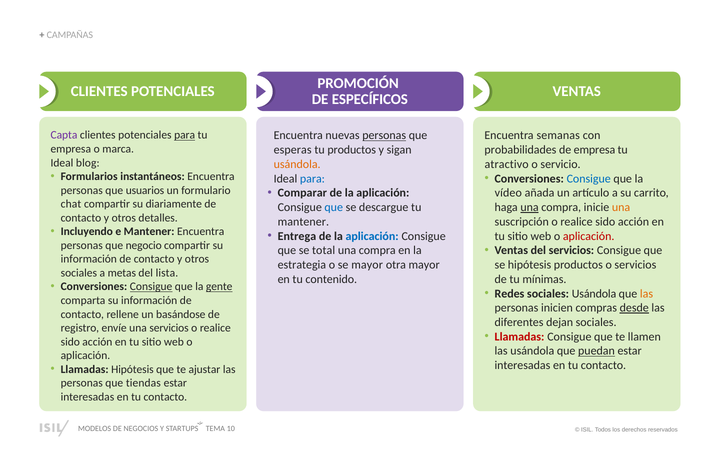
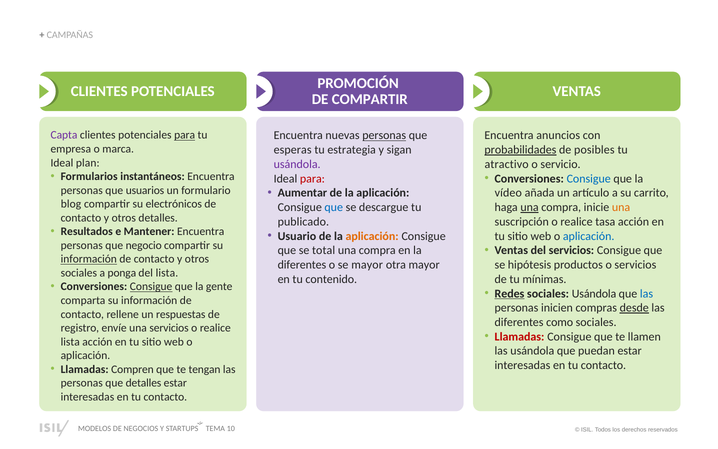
DE ESPECÍFICOS: ESPECÍFICOS -> COMPARTIR
semanas: semanas -> anuncios
tu productos: productos -> estrategia
probabilidades underline: none -> present
de empresa: empresa -> posibles
blog: blog -> plan
usándola at (297, 164) colour: orange -> purple
para at (312, 179) colour: blue -> red
Comparar: Comparar -> Aumentar
chat: chat -> blog
diariamente: diariamente -> electrónicos
mantener at (303, 222): mantener -> publicado
suscripción o realice sido: sido -> tasa
Incluyendo: Incluyendo -> Resultados
Entrega: Entrega -> Usuario
aplicación at (372, 236) colour: blue -> orange
aplicación at (589, 236) colour: red -> blue
información at (89, 259) underline: none -> present
estrategia at (302, 265): estrategia -> diferentes
metas: metas -> ponga
gente underline: present -> none
Redes underline: none -> present
las at (647, 293) colour: orange -> blue
basándose: basándose -> respuestas
dejan: dejan -> como
sido at (70, 342): sido -> lista
puedan underline: present -> none
Llamadas Hipótesis: Hipótesis -> Compren
ajustar: ajustar -> tengan
que tiendas: tiendas -> detalles
